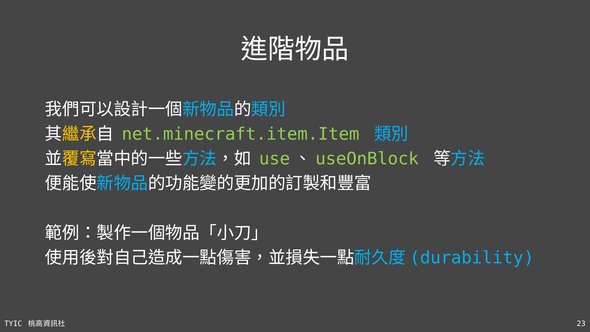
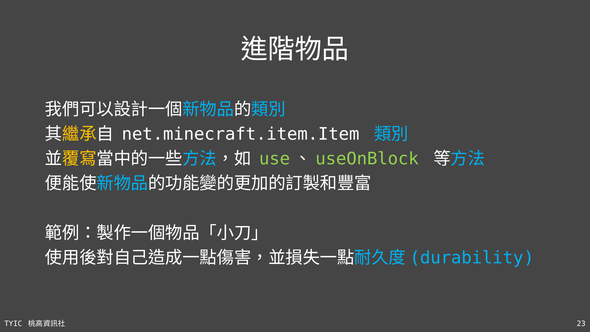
net.minecraft.item.Item colour: light green -> white
